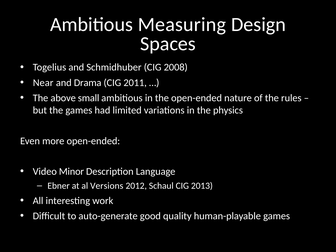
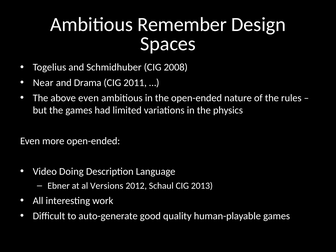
Measuring: Measuring -> Remember
above small: small -> even
Minor: Minor -> Doing
